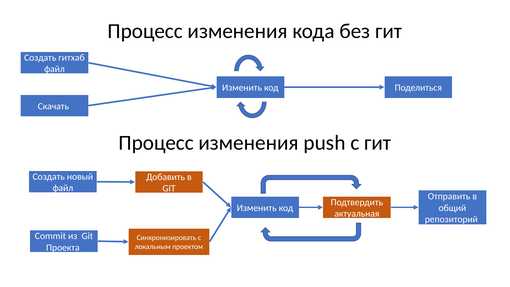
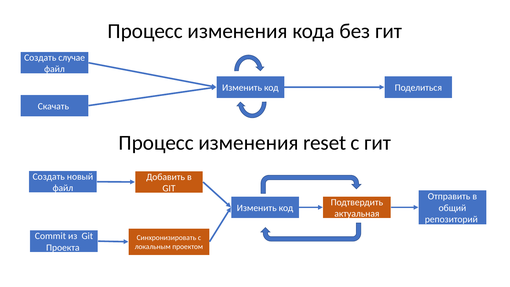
гитхаб: гитхаб -> случае
push: push -> reset
